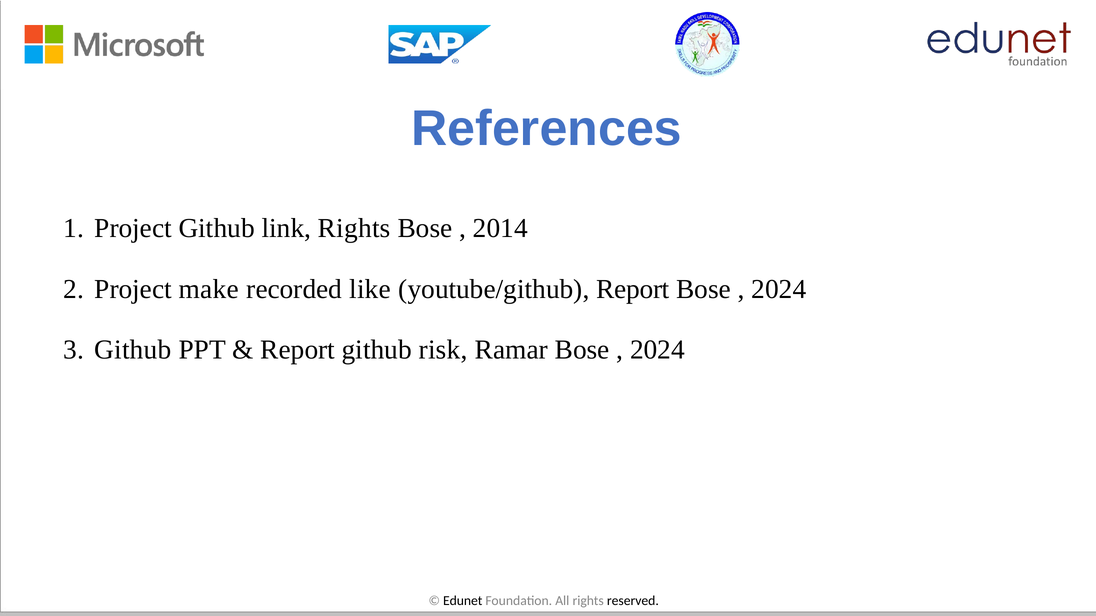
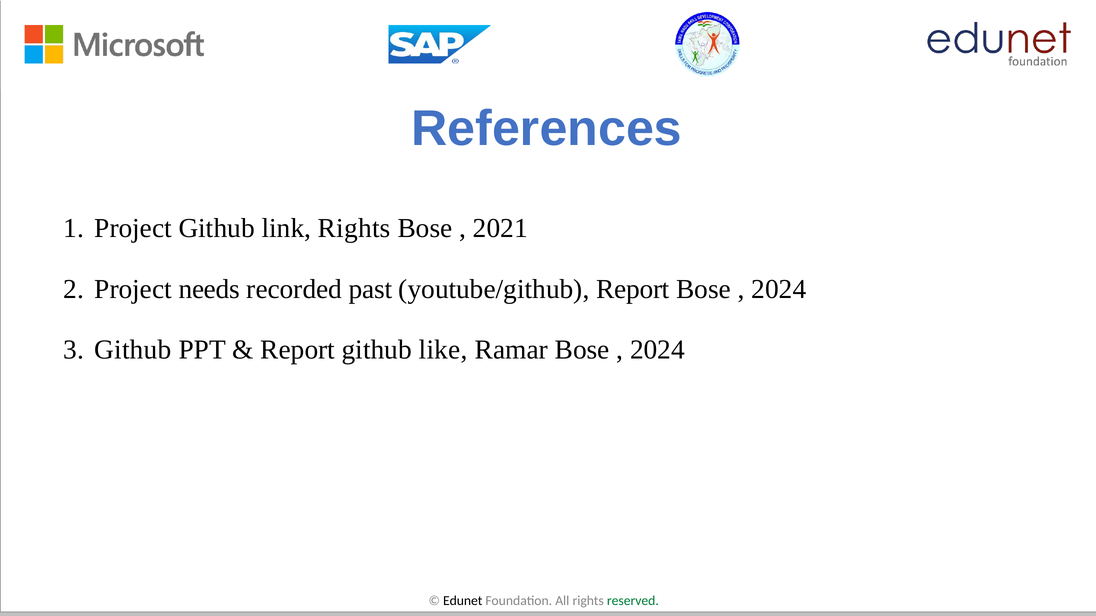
2014: 2014 -> 2021
make: make -> needs
like: like -> past
risk: risk -> like
reserved colour: black -> green
